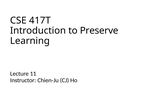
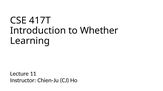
Preserve: Preserve -> Whether
